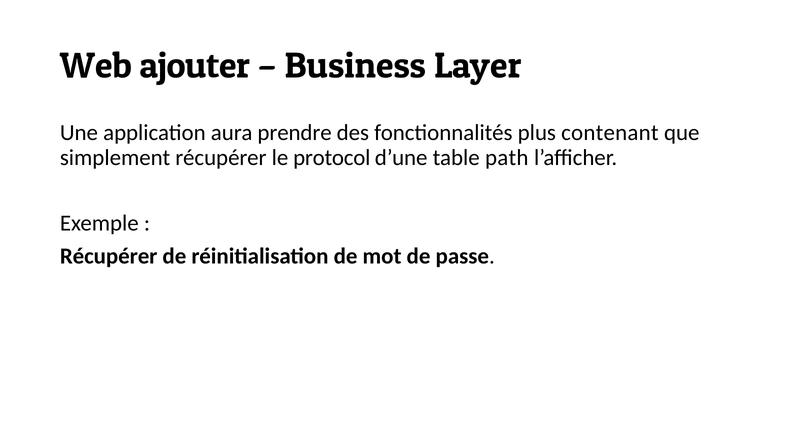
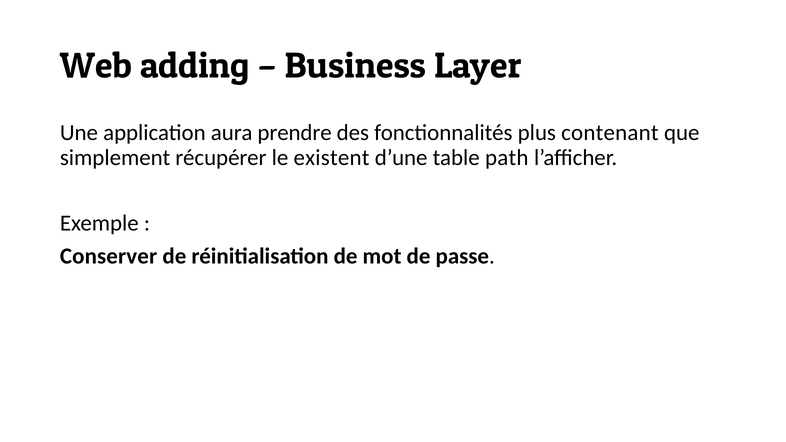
ajouter: ajouter -> adding
protocol: protocol -> existent
Récupérer at (109, 256): Récupérer -> Conserver
